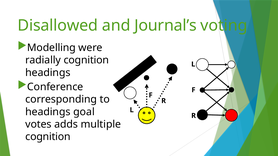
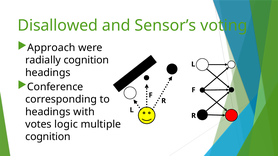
Journal’s: Journal’s -> Sensor’s
Modelling: Modelling -> Approach
goal: goal -> with
adds: adds -> logic
